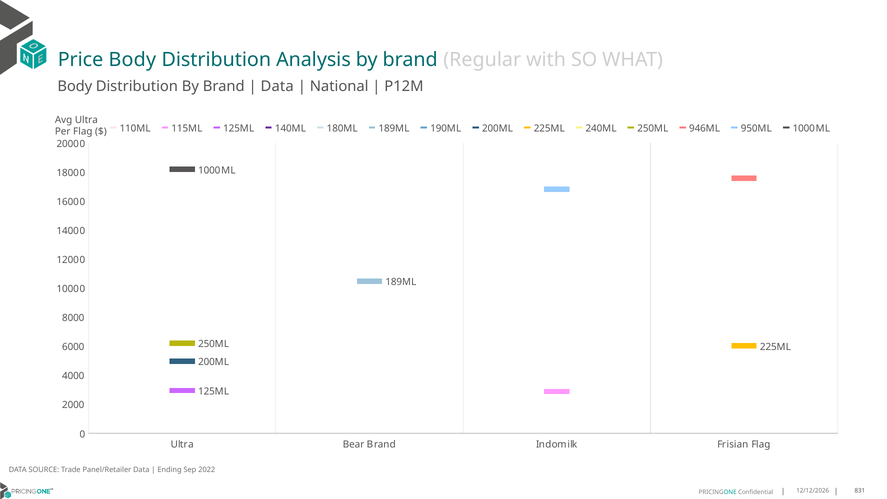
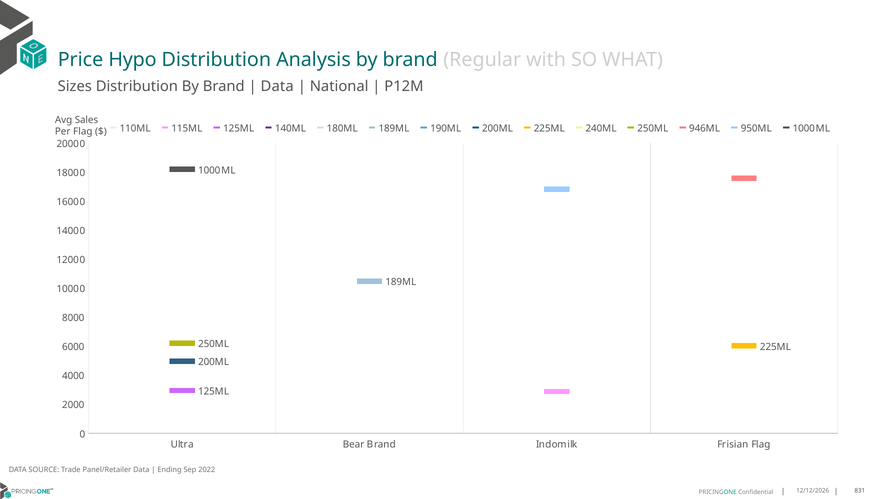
Price Body: Body -> Hypo
Body at (75, 86): Body -> Sizes
Avg Ultra: Ultra -> Sales
